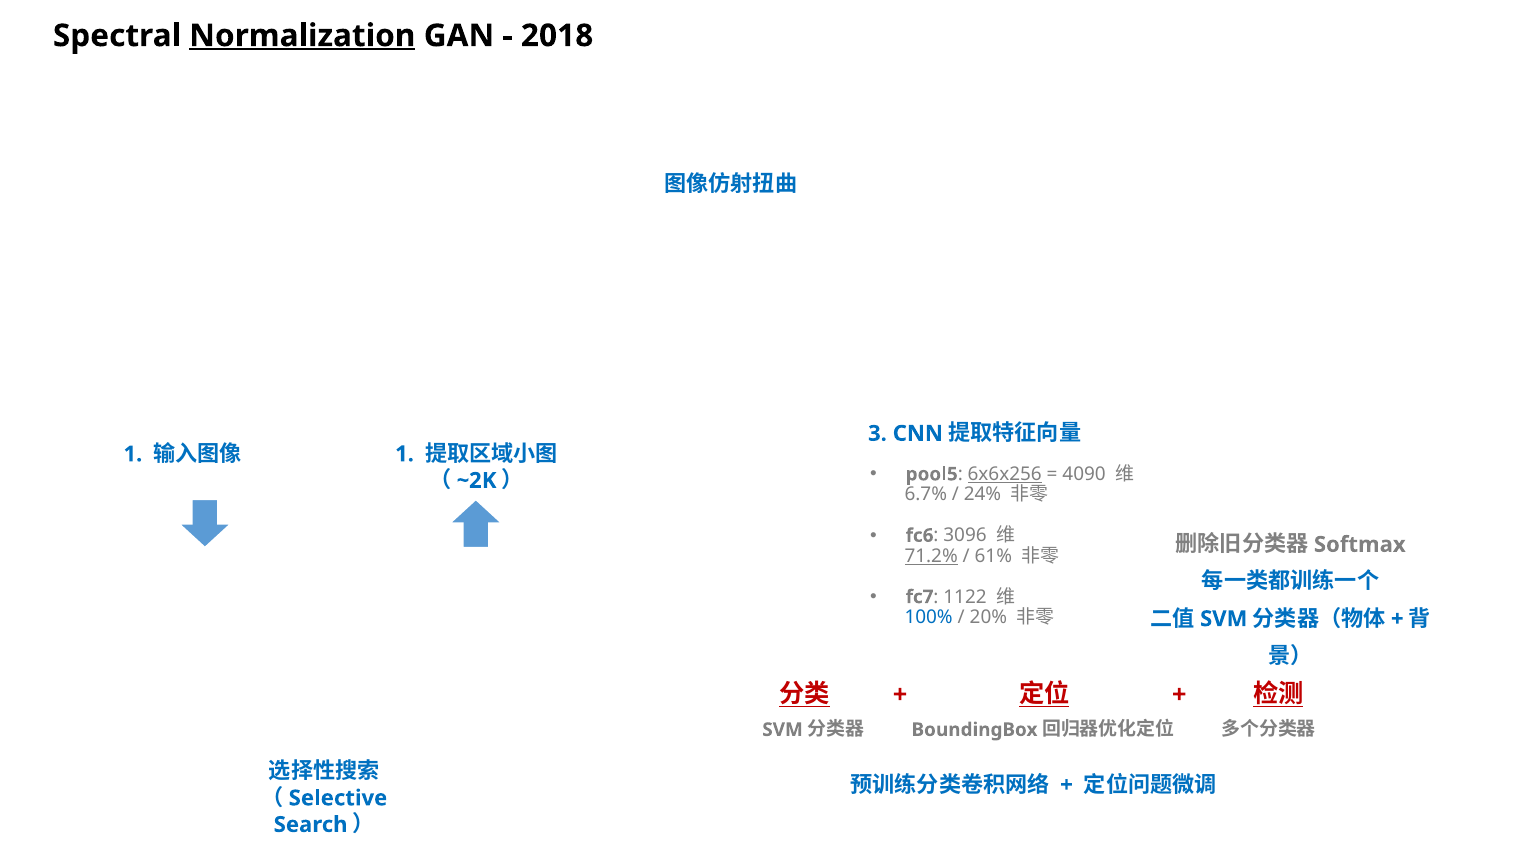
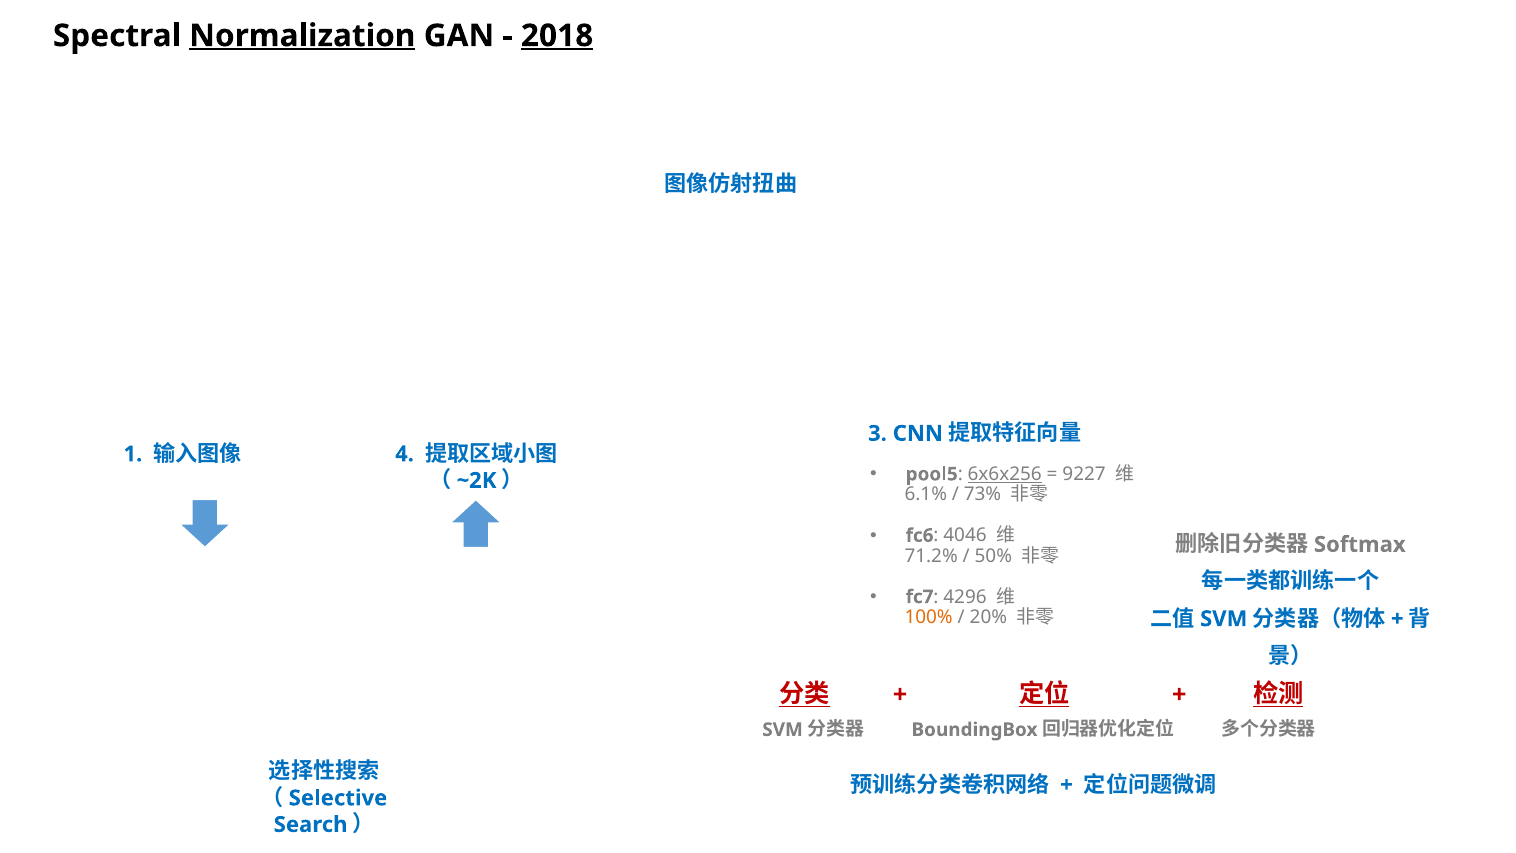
2018 underline: none -> present
1 at (405, 454): 1 -> 4
4090: 4090 -> 9227
6.7%: 6.7% -> 6.1%
24%: 24% -> 73%
3096: 3096 -> 4046
71.2% underline: present -> none
61%: 61% -> 50%
1122: 1122 -> 4296
100% colour: blue -> orange
